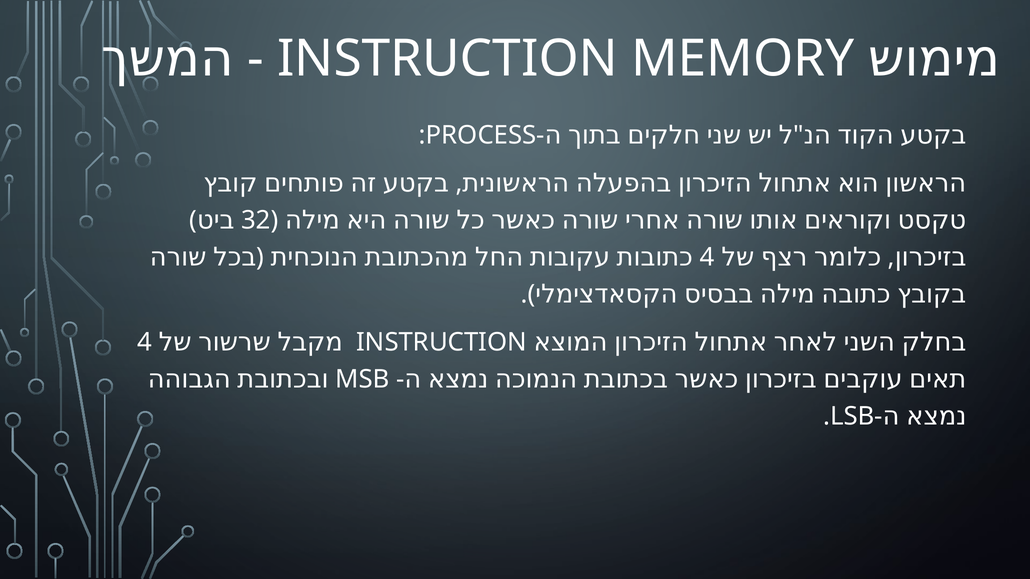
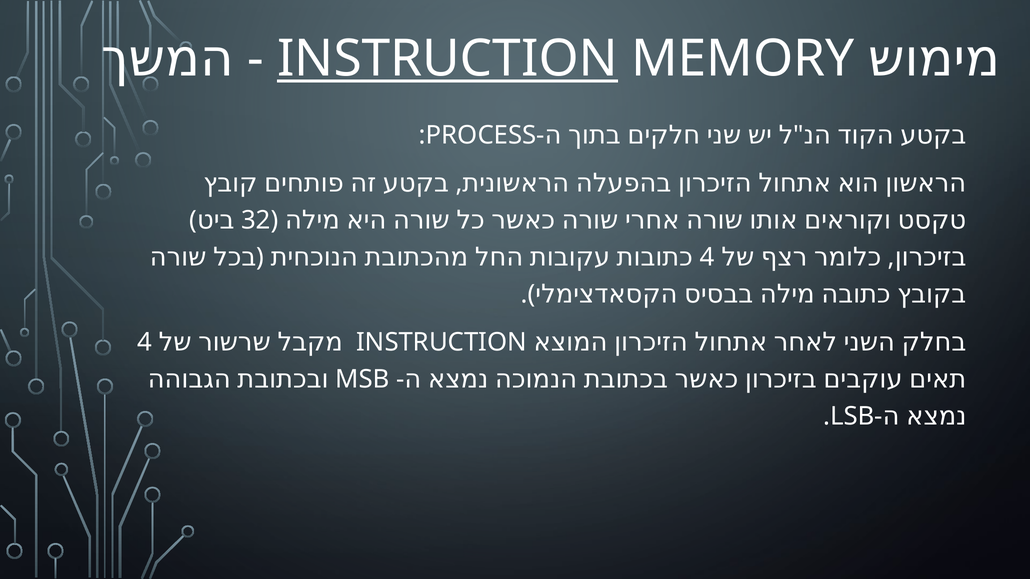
INSTRUCTION at (447, 59) underline: none -> present
